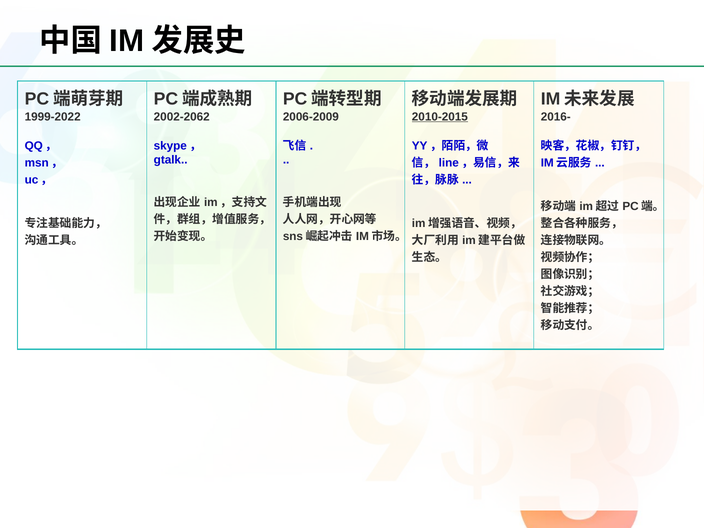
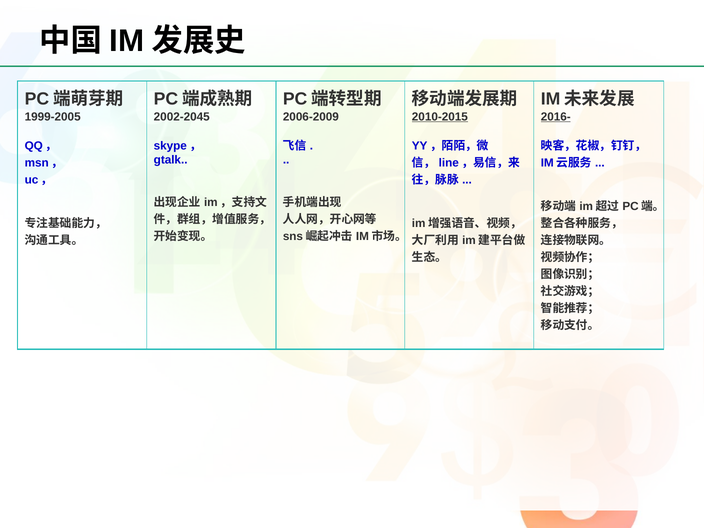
1999-2022: 1999-2022 -> 1999-2005
2002-2062: 2002-2062 -> 2002-2045
2016- underline: none -> present
